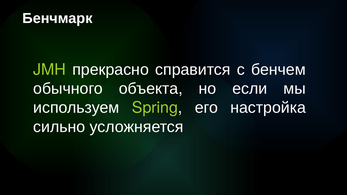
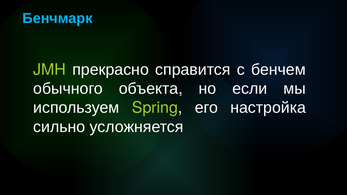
Бенчмарк colour: white -> light blue
